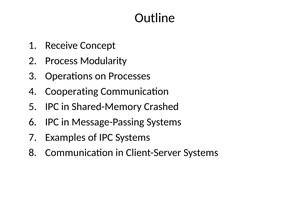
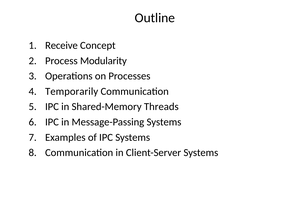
Cooperating: Cooperating -> Temporarily
Crashed: Crashed -> Threads
